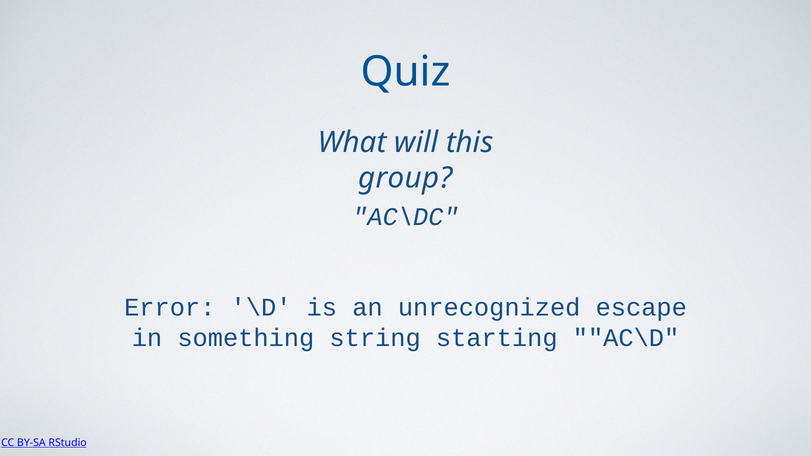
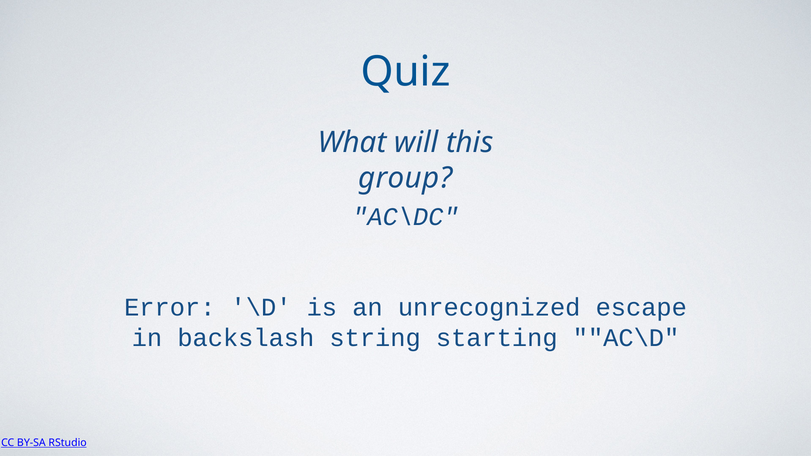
something: something -> backslash
